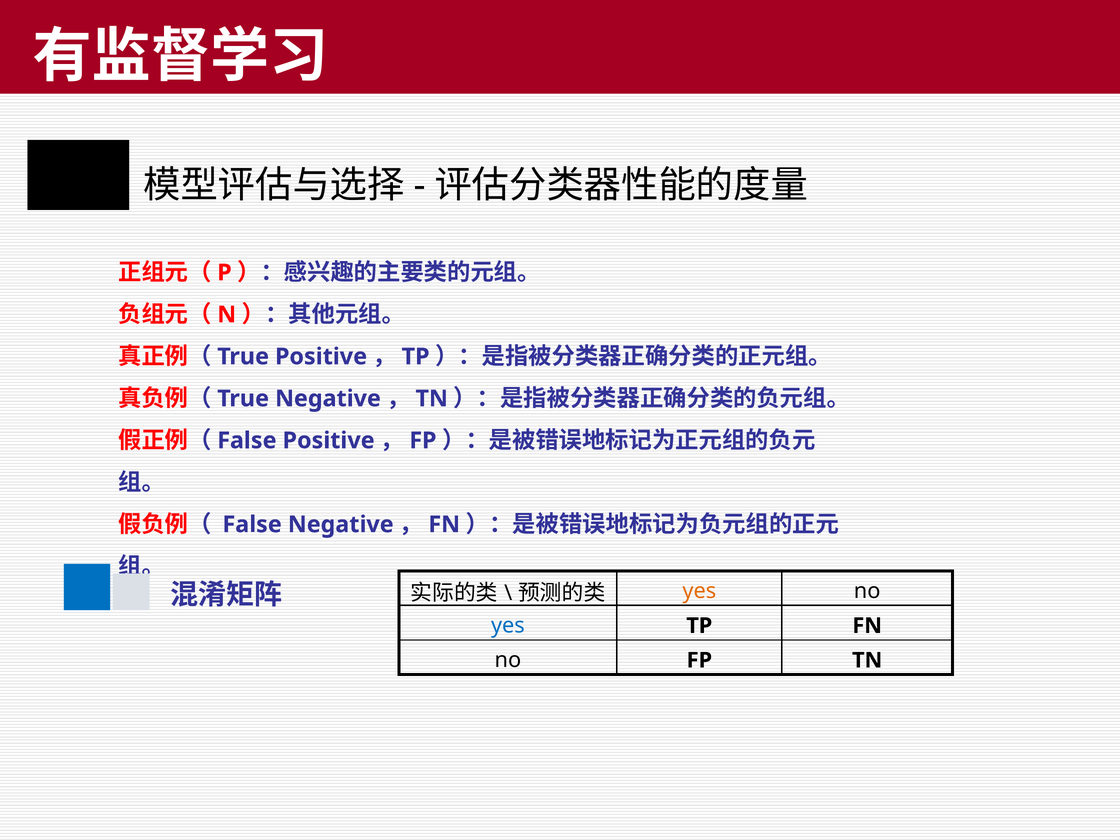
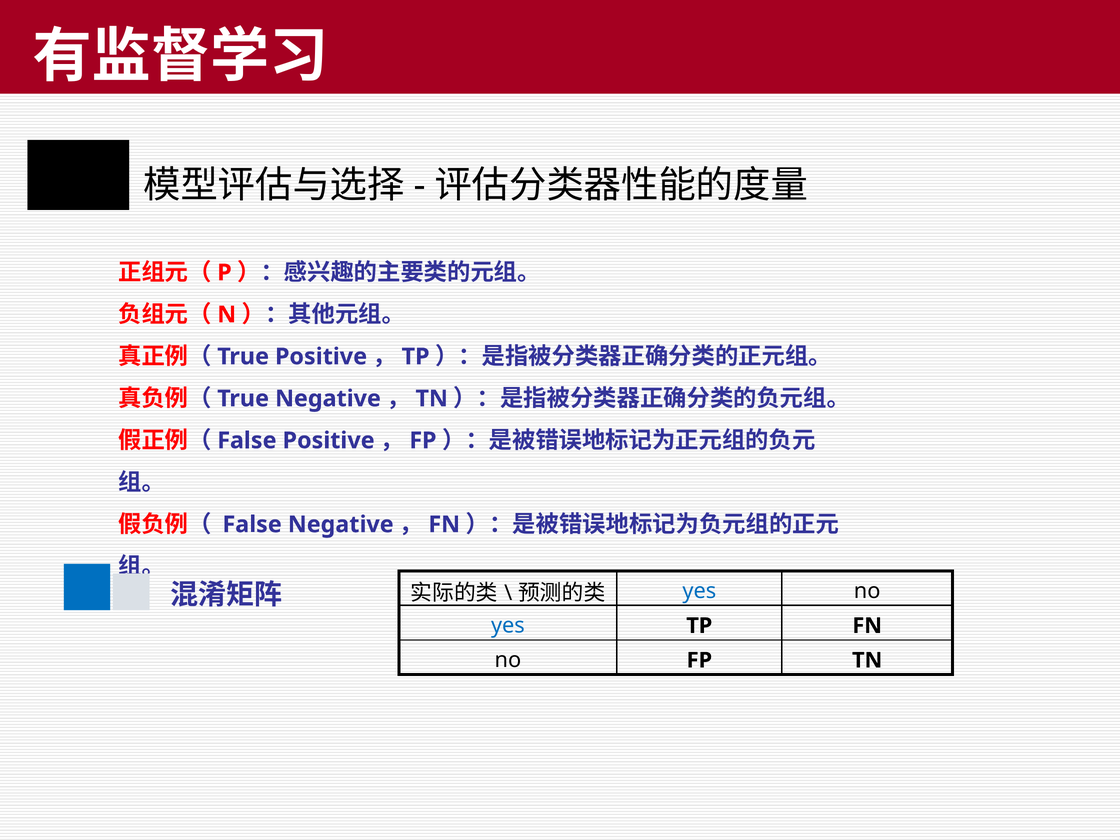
yes at (699, 591) colour: orange -> blue
